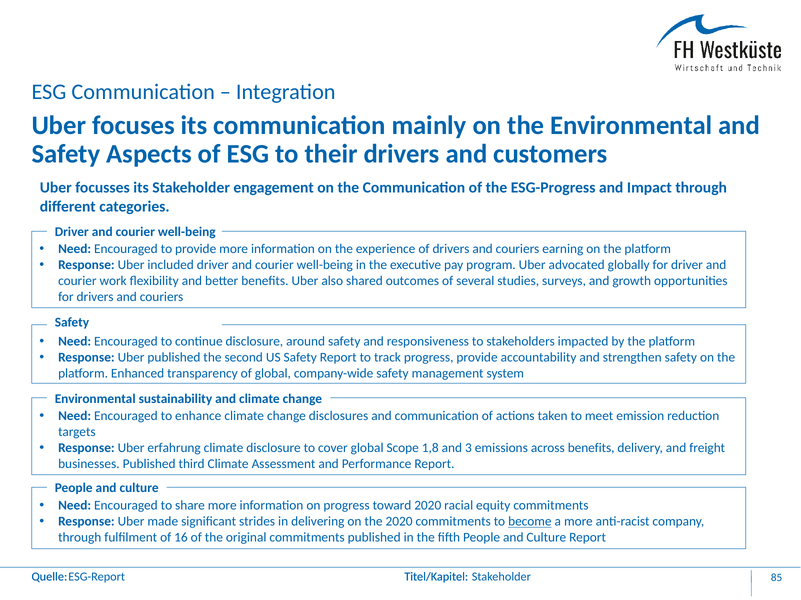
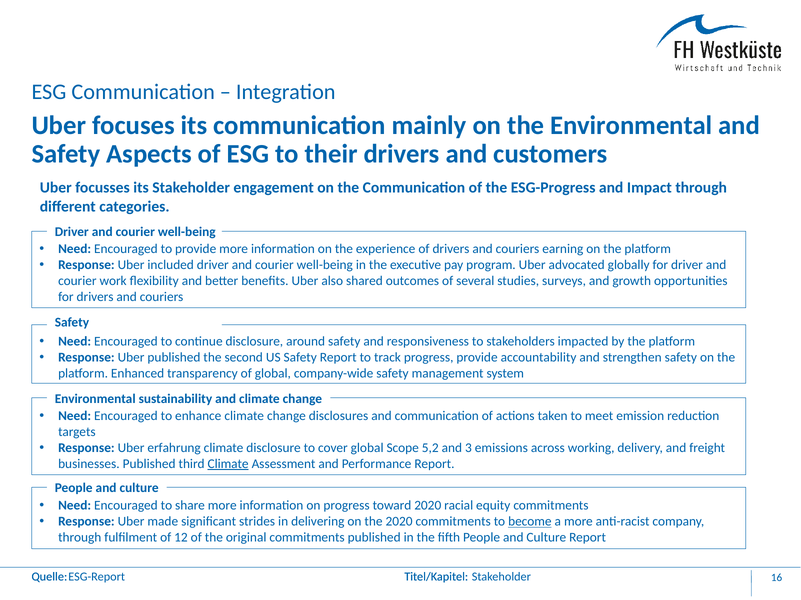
1,8: 1,8 -> 5,2
across benefits: benefits -> working
Climate at (228, 464) underline: none -> present
16: 16 -> 12
85: 85 -> 16
